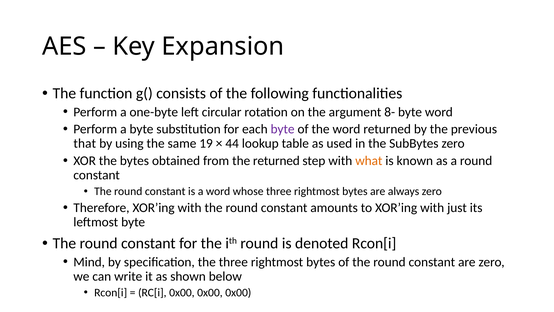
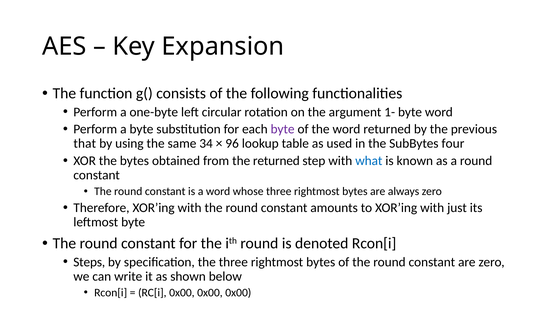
8-: 8- -> 1-
19: 19 -> 34
44: 44 -> 96
SubBytes zero: zero -> four
what colour: orange -> blue
Mind: Mind -> Steps
